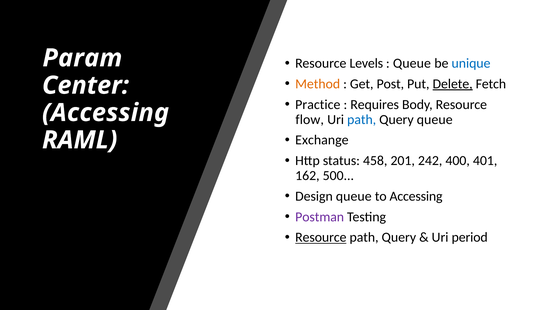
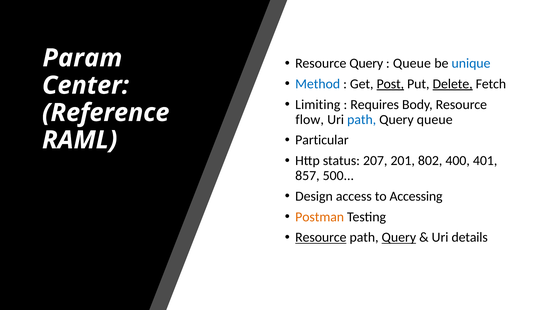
Resource Levels: Levels -> Query
Method colour: orange -> blue
Post underline: none -> present
Practice: Practice -> Limiting
Accessing at (106, 113): Accessing -> Reference
Exchange: Exchange -> Particular
458: 458 -> 207
242: 242 -> 802
162: 162 -> 857
Design queue: queue -> access
Postman colour: purple -> orange
Query at (399, 237) underline: none -> present
period: period -> details
